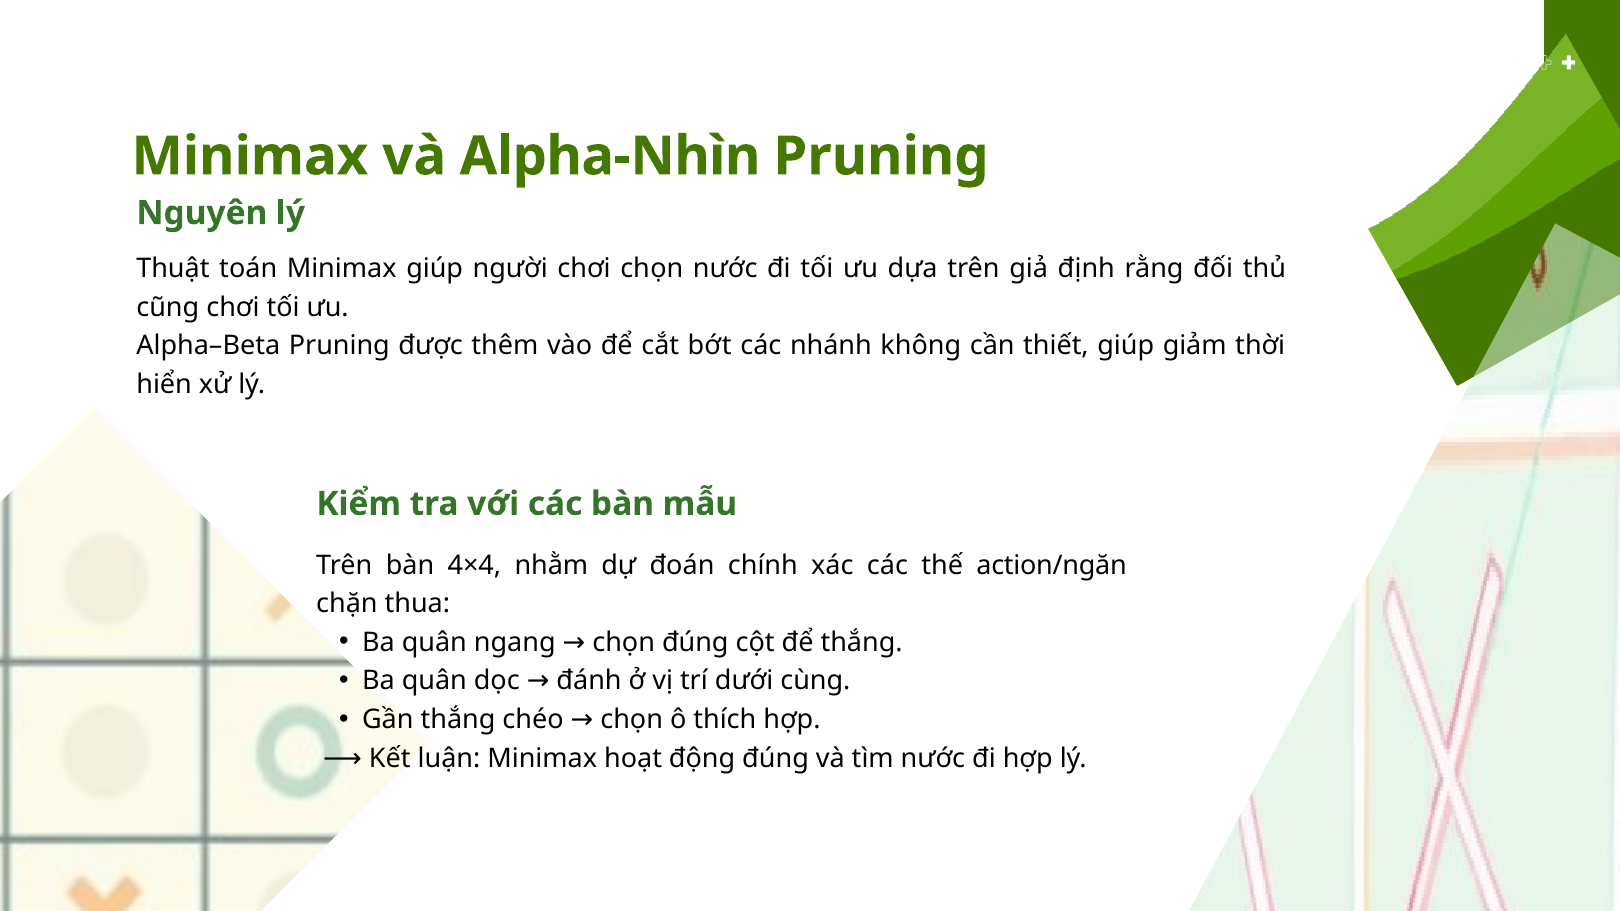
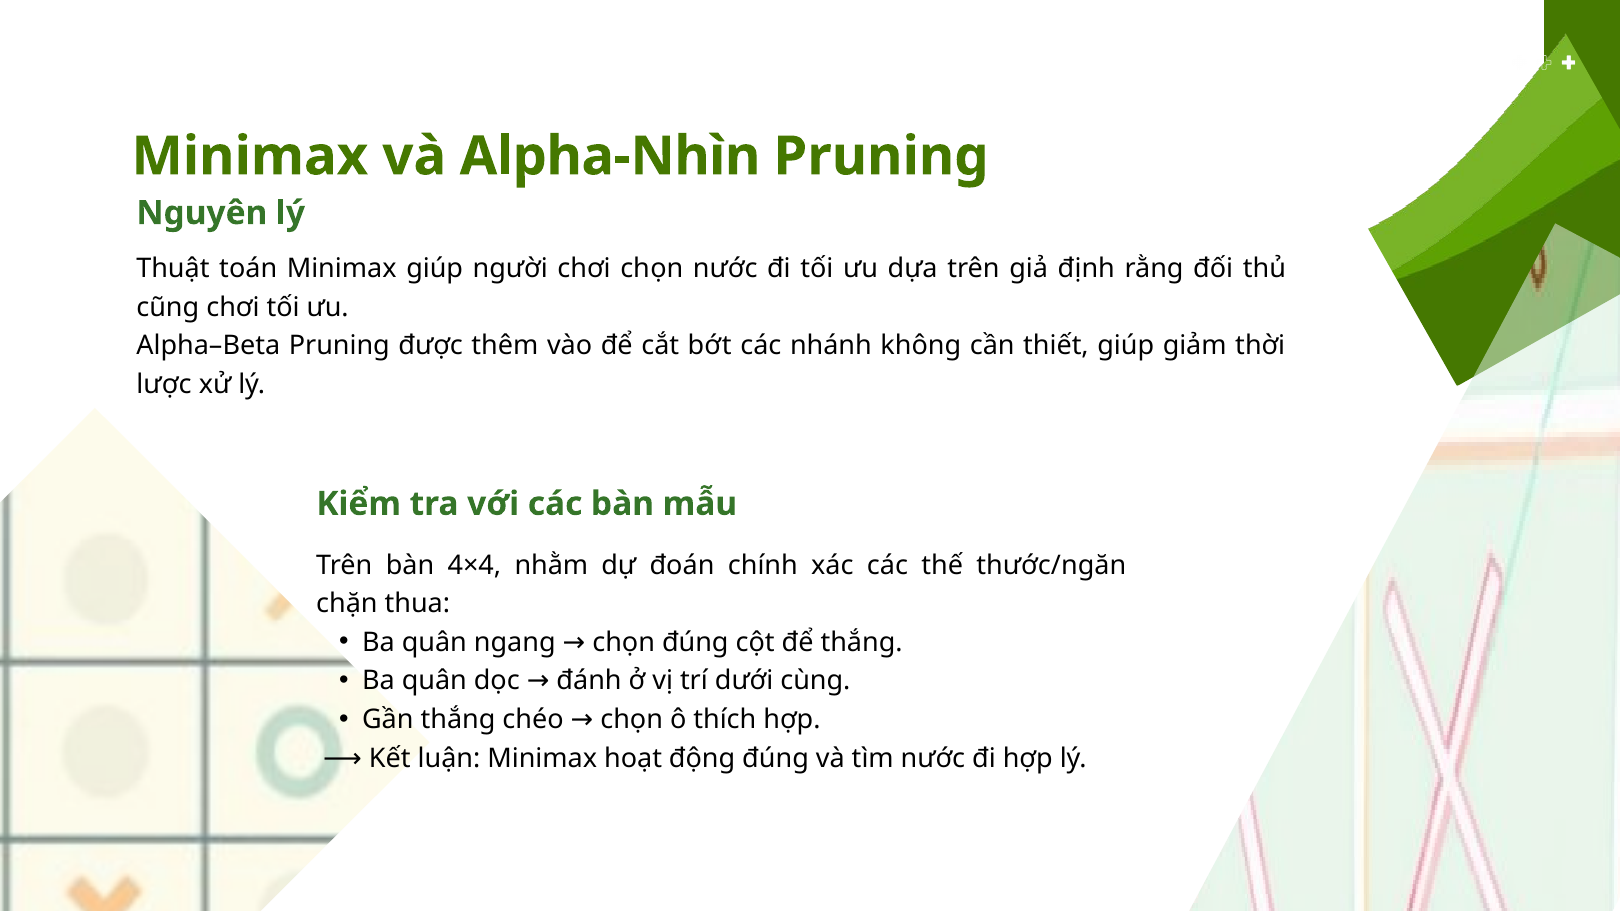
hiển: hiển -> lược
action/ngăn: action/ngăn -> thước/ngăn
